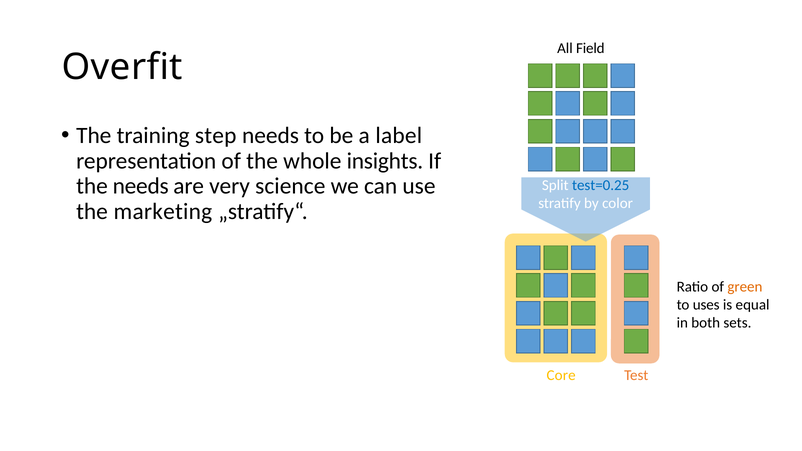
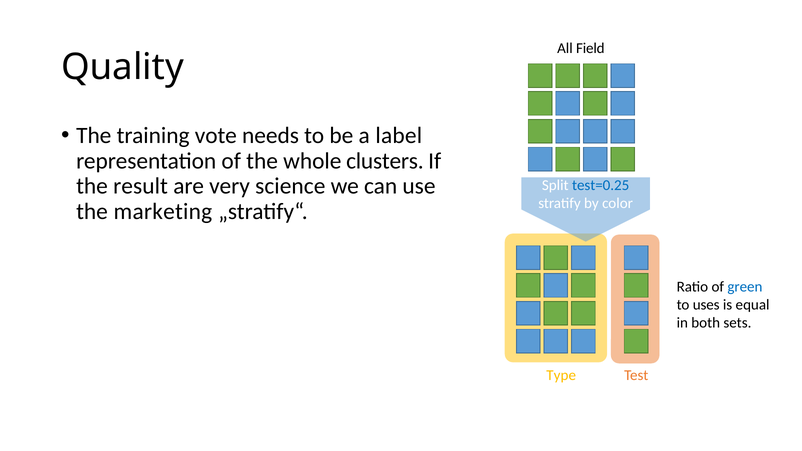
Overfit: Overfit -> Quality
step: step -> vote
insights: insights -> clusters
the needs: needs -> result
green colour: orange -> blue
Core: Core -> Type
